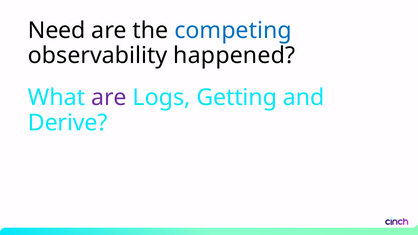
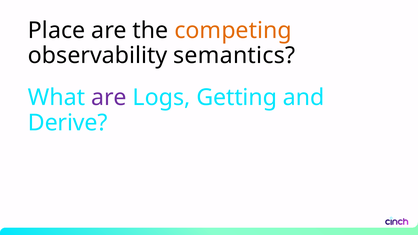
Need: Need -> Place
competing colour: blue -> orange
happened: happened -> semantics
